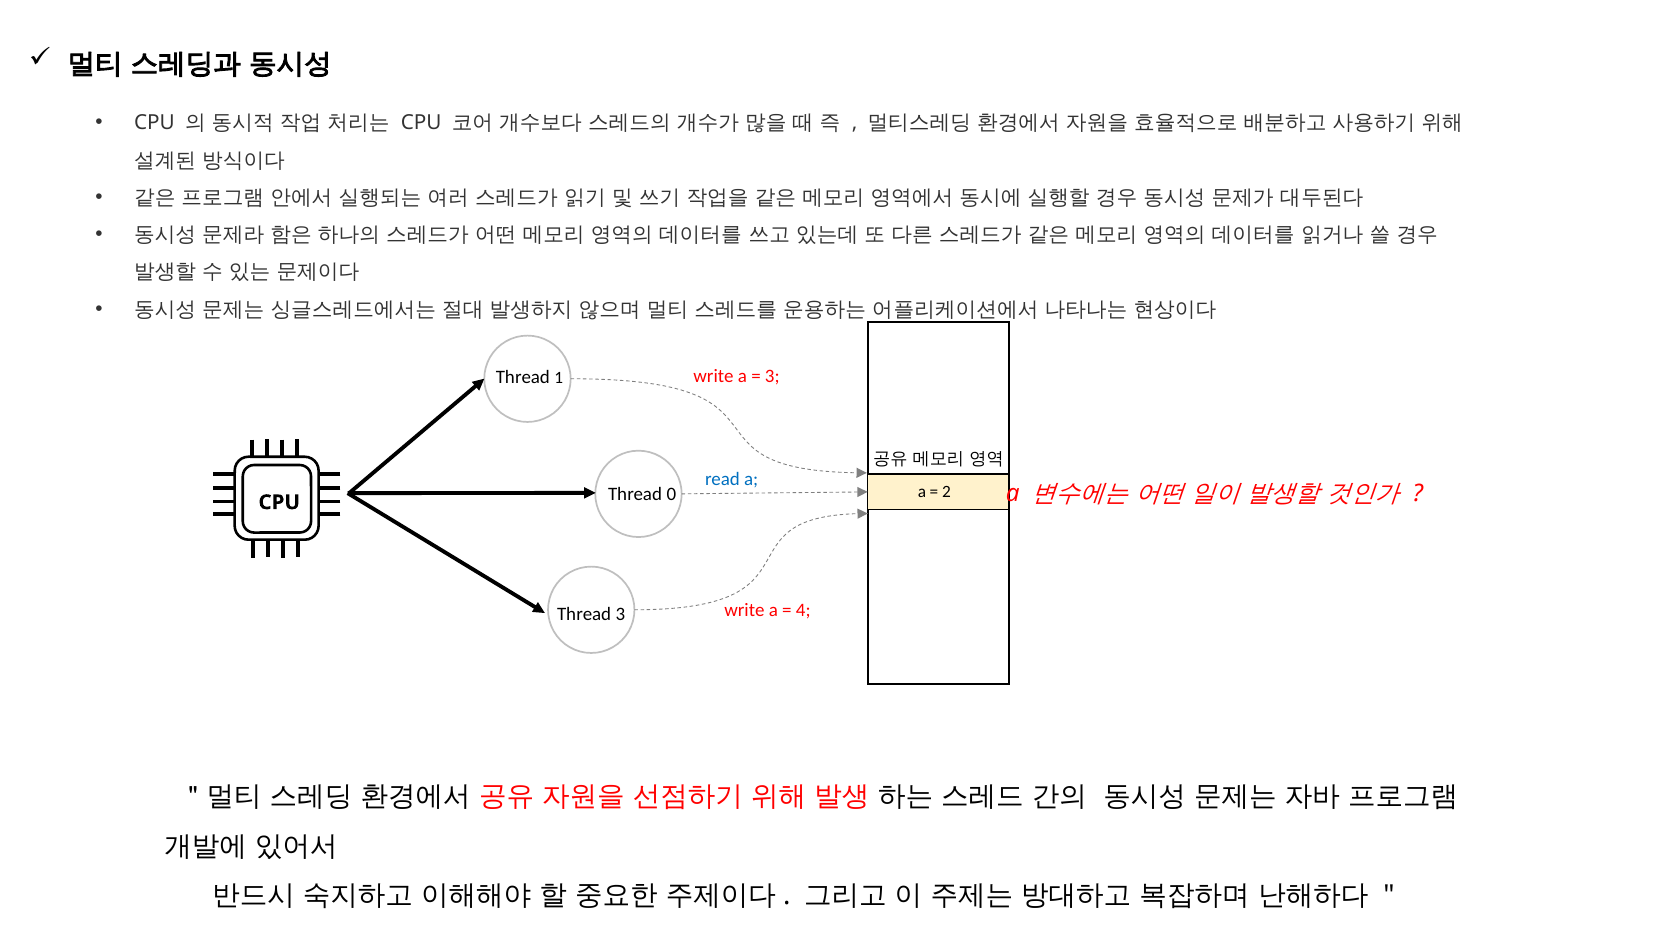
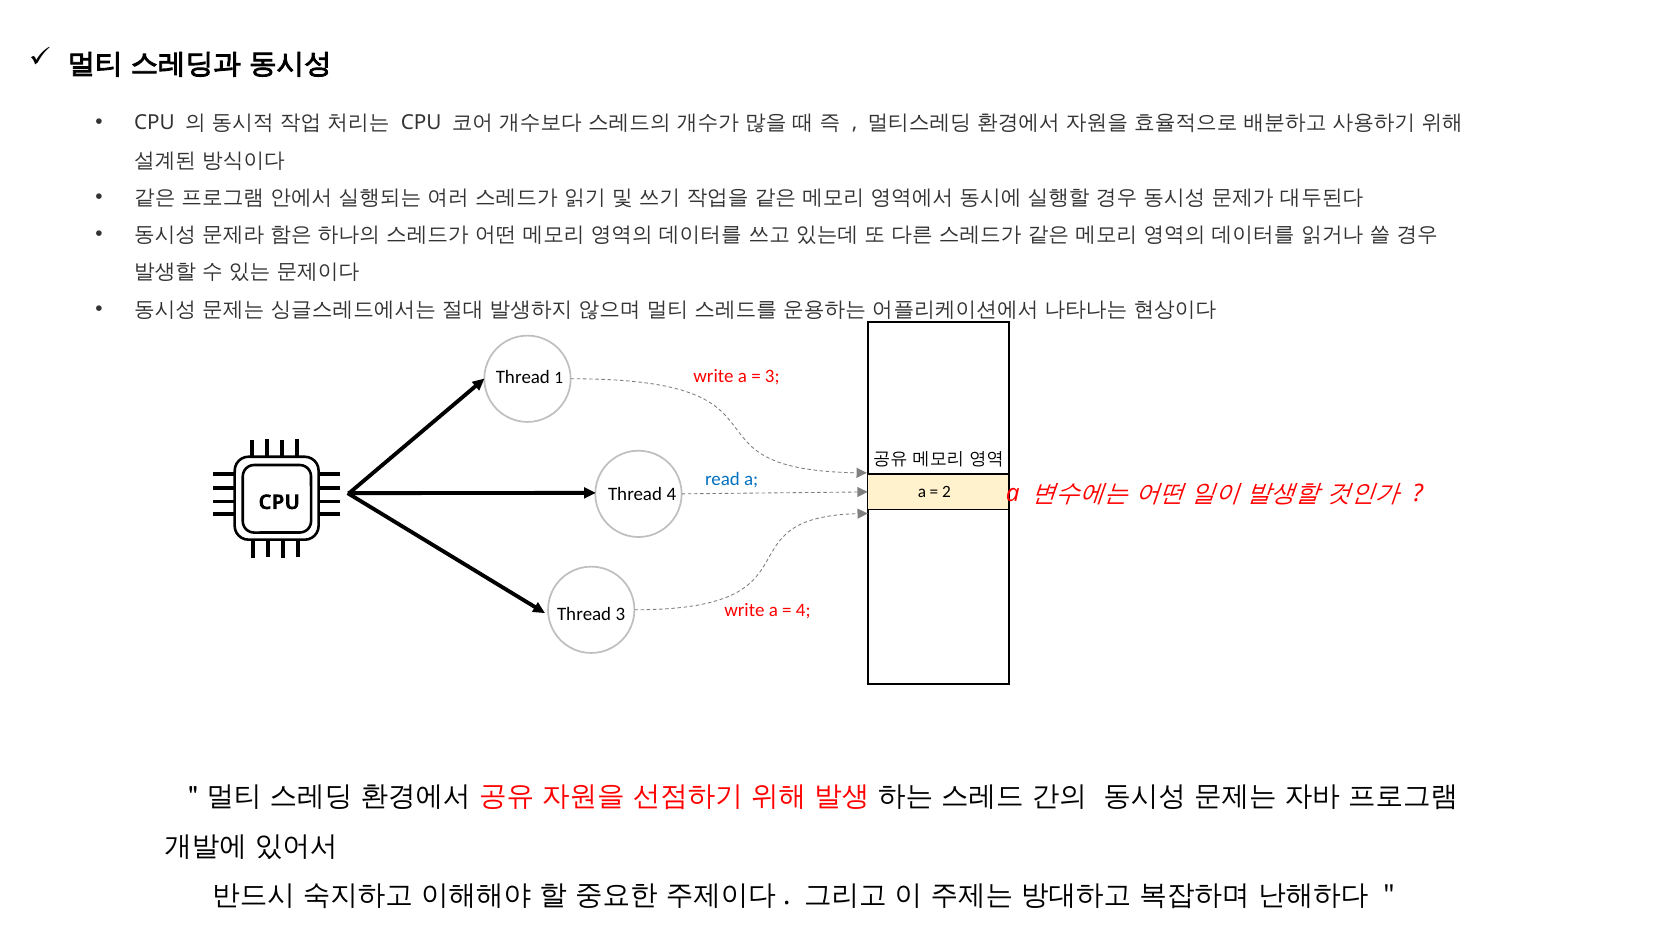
Thread 0: 0 -> 4
